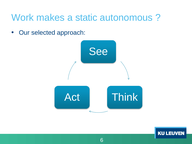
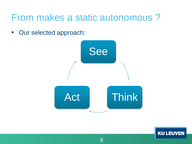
Work: Work -> From
